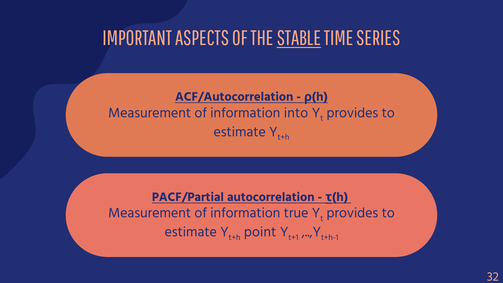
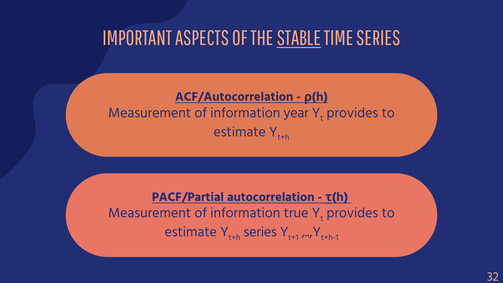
into: into -> year
point at (260, 232): point -> series
